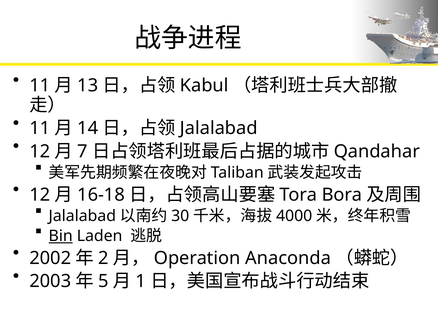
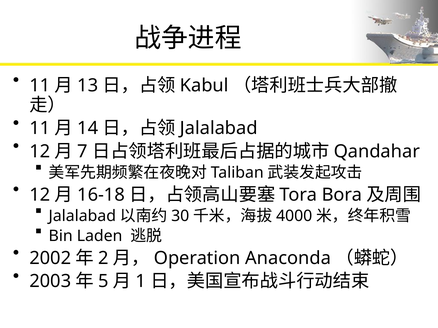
Bin underline: present -> none
